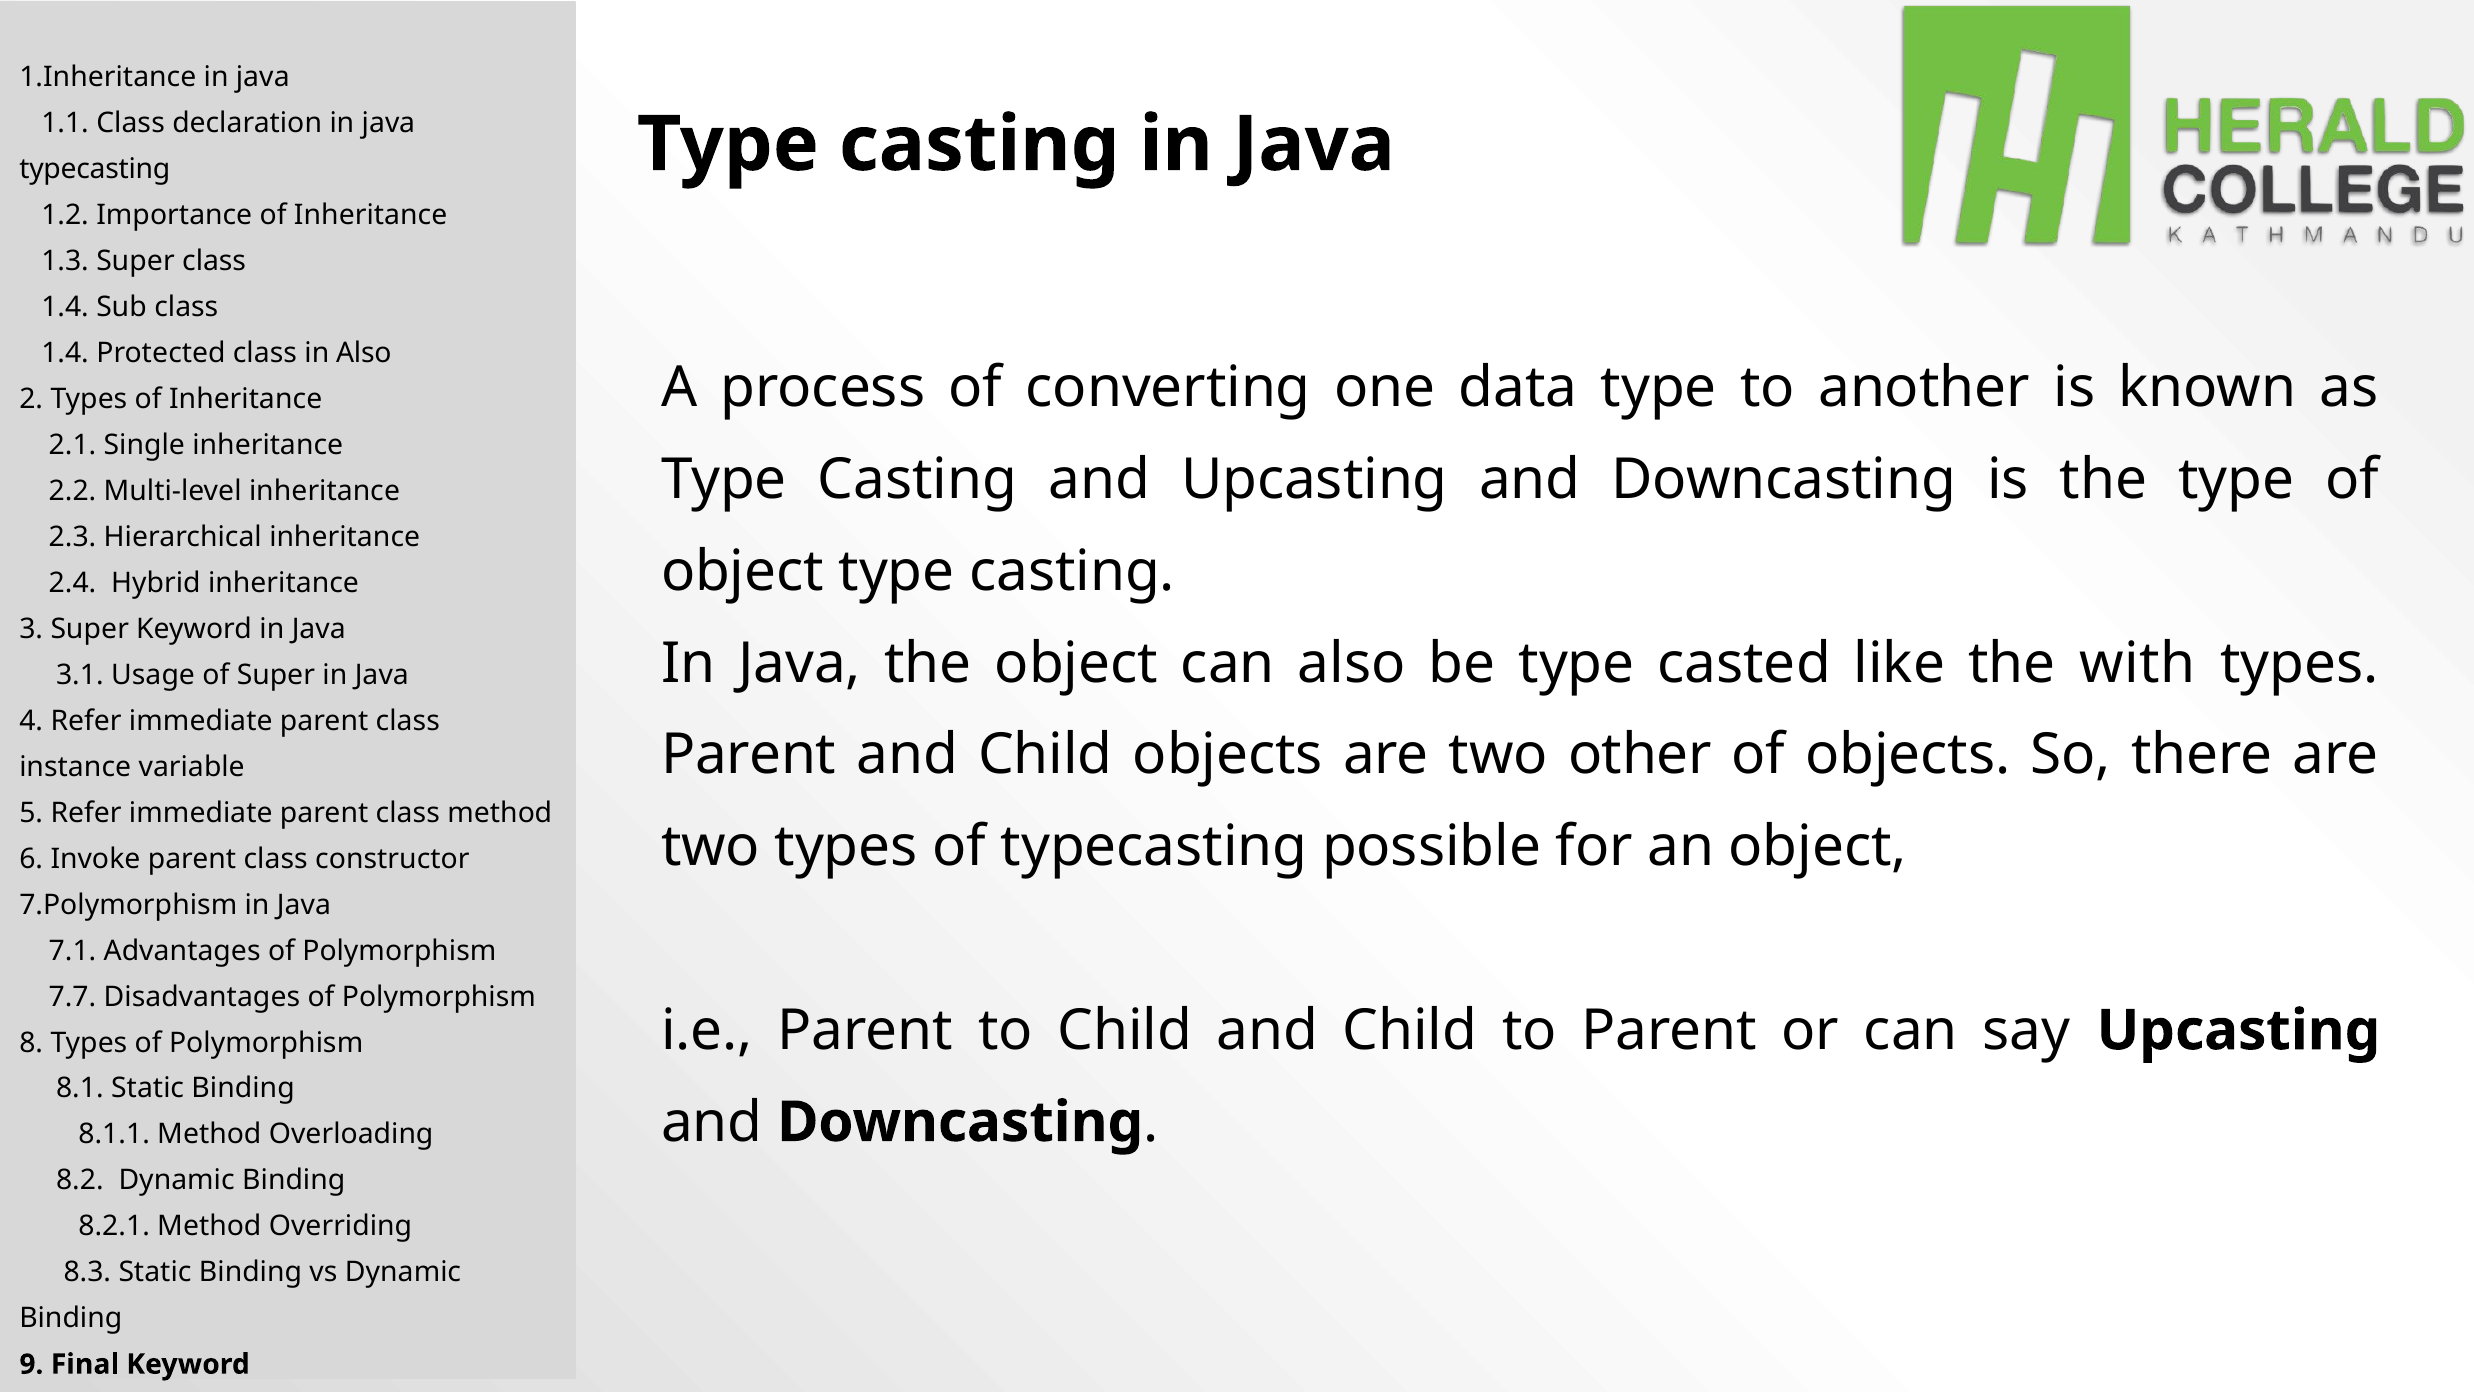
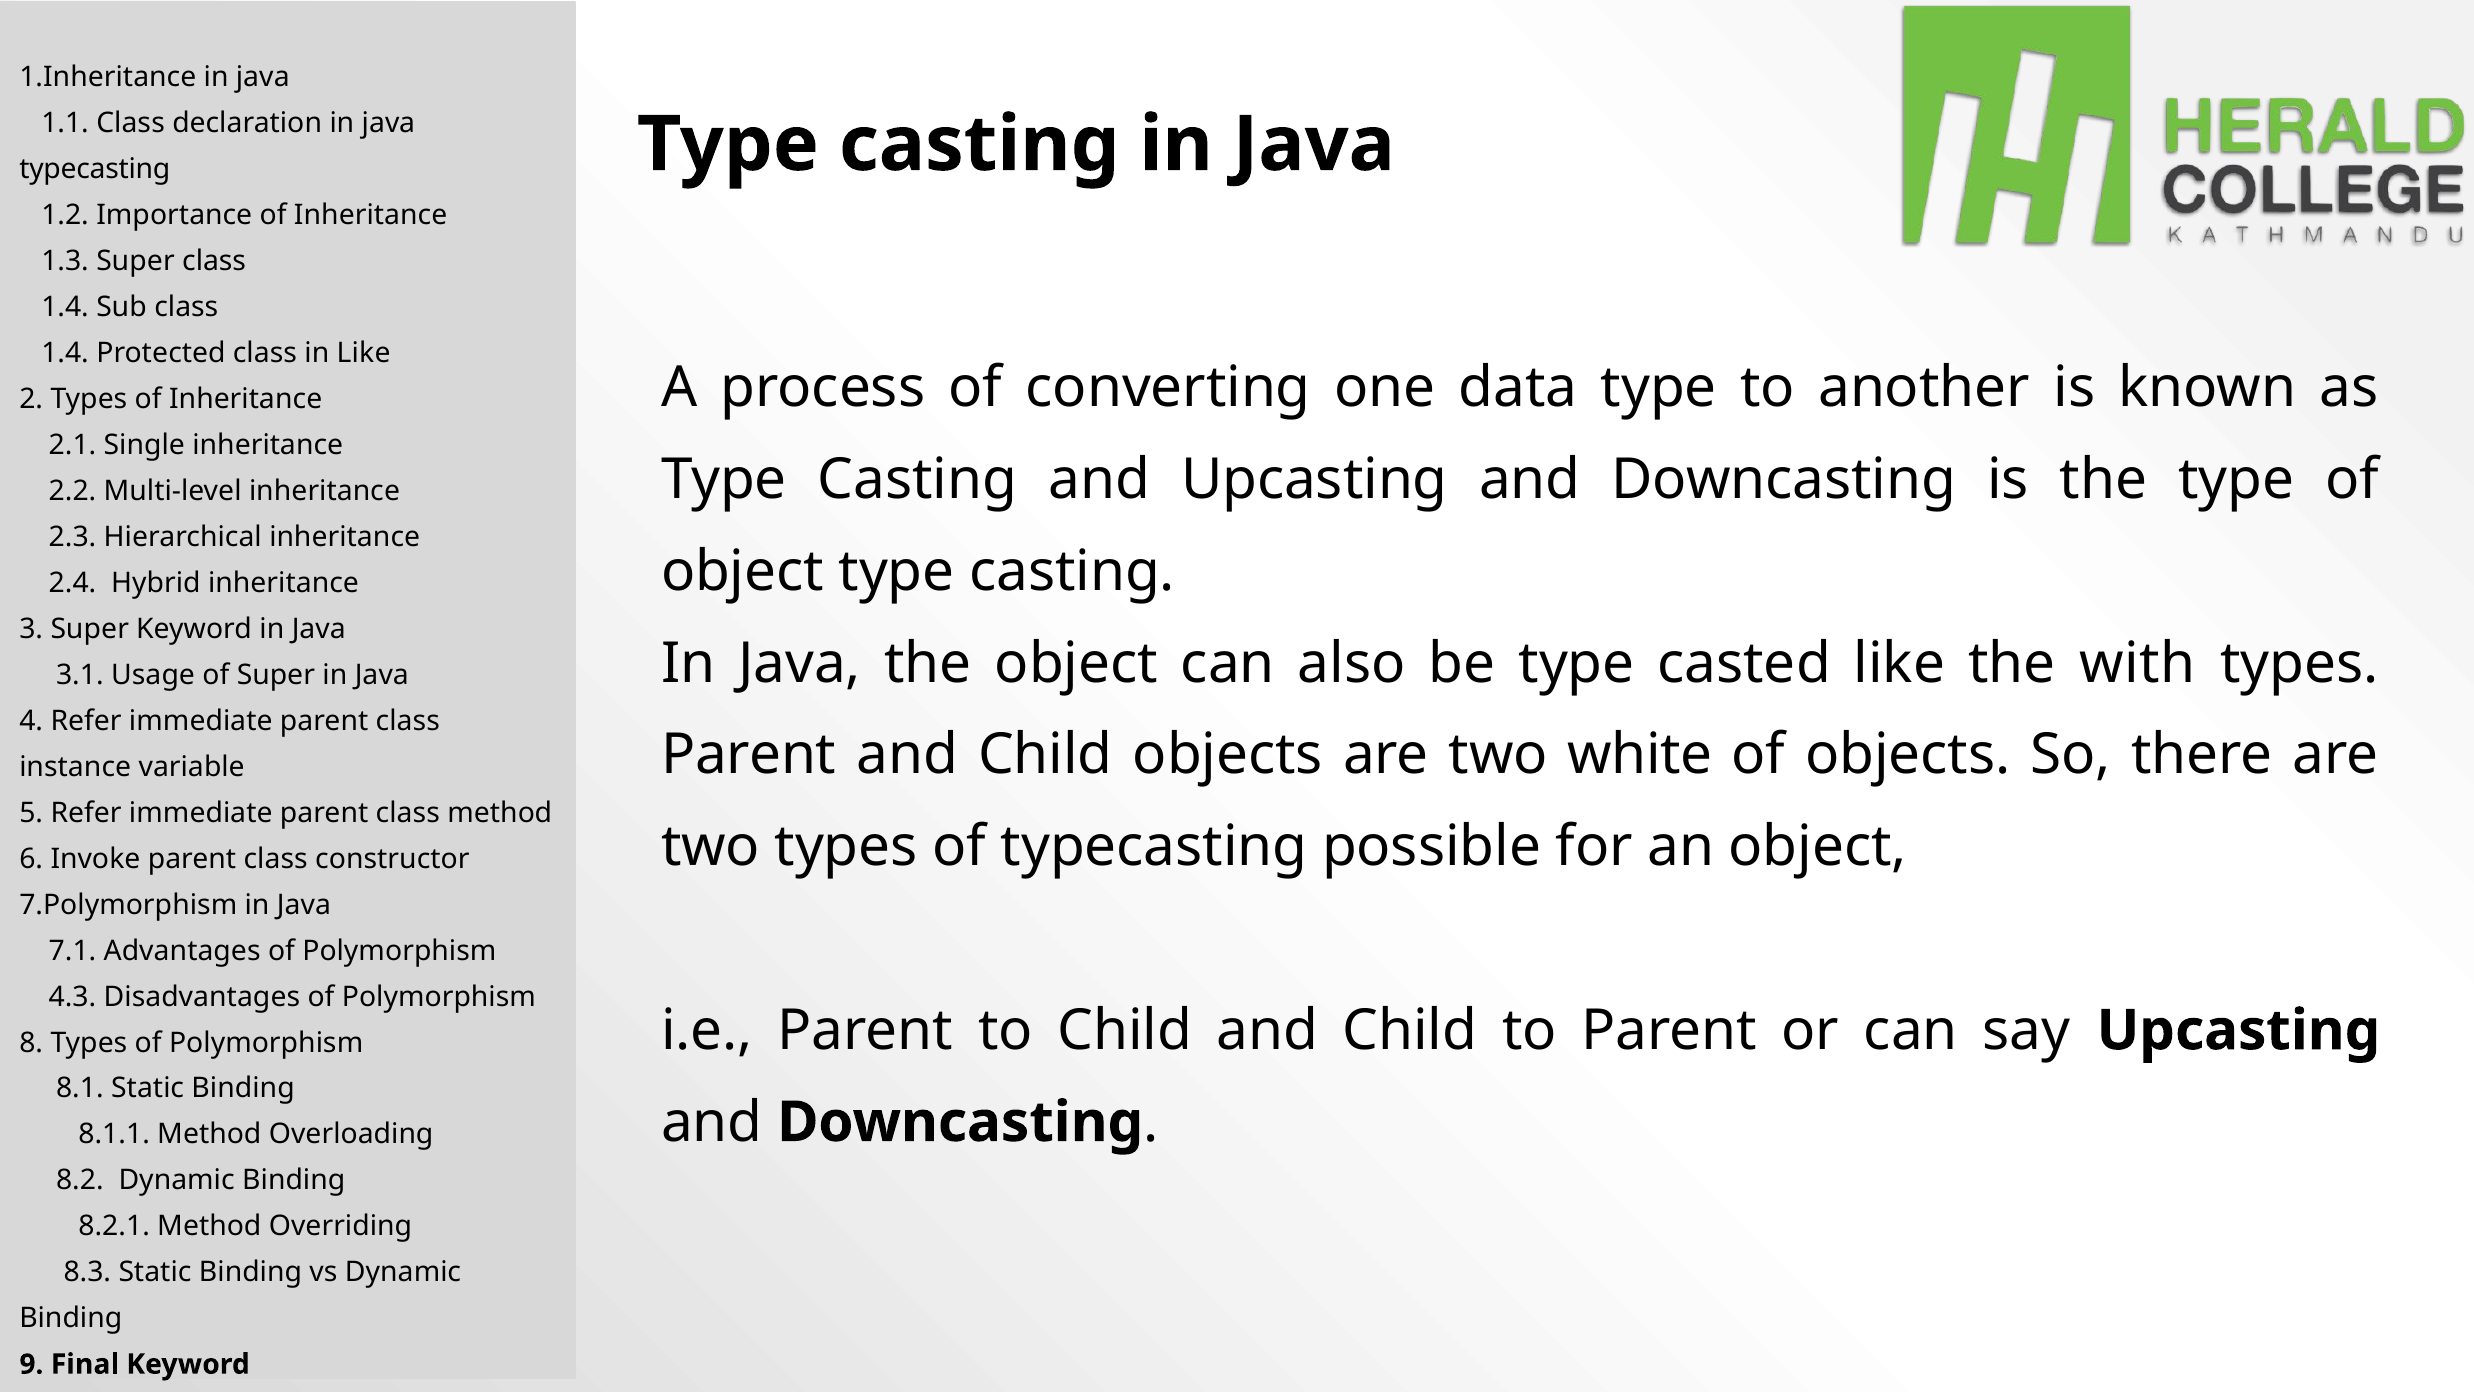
in Also: Also -> Like
other: other -> white
7.7: 7.7 -> 4.3
